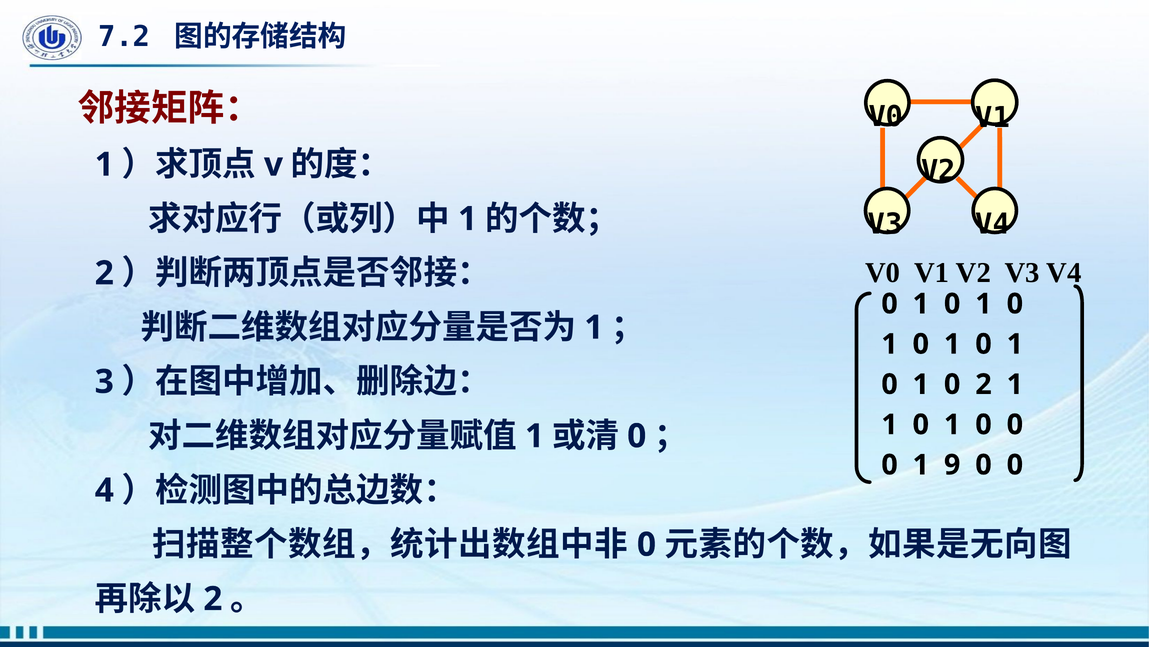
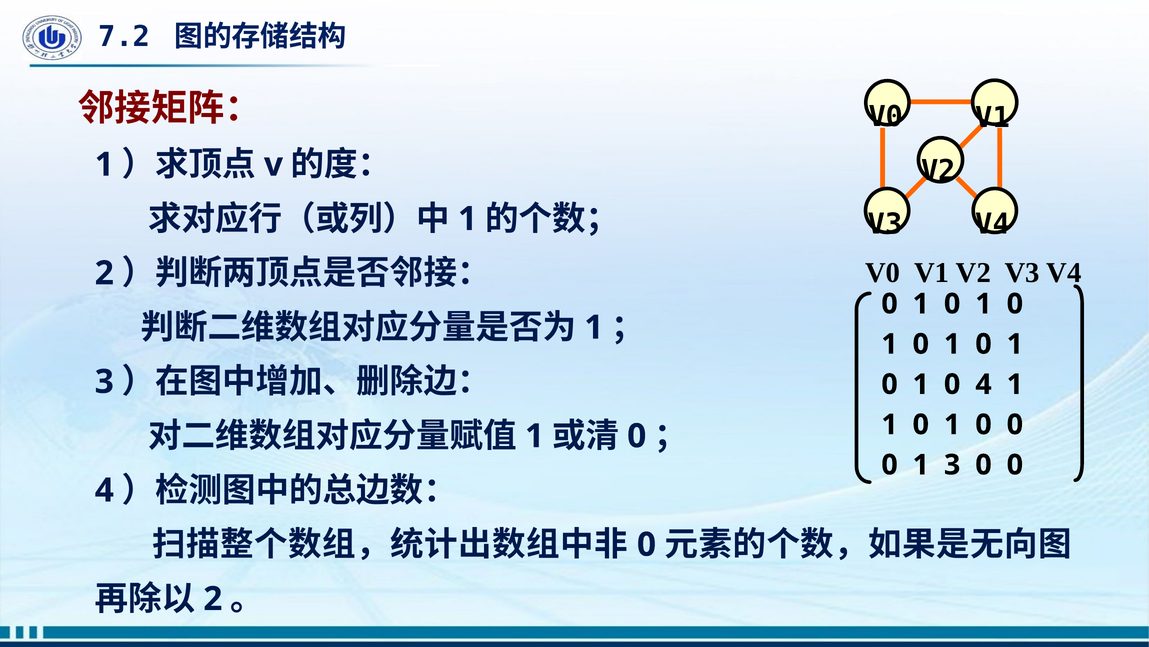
0 2: 2 -> 4
1 9: 9 -> 3
